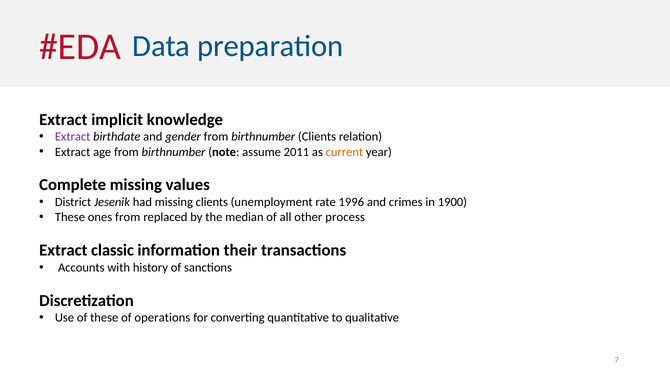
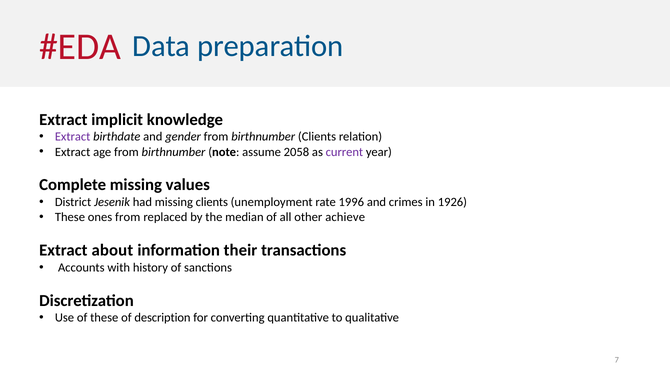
2011: 2011 -> 2058
current colour: orange -> purple
1900: 1900 -> 1926
process: process -> achieve
classic: classic -> about
operations: operations -> description
